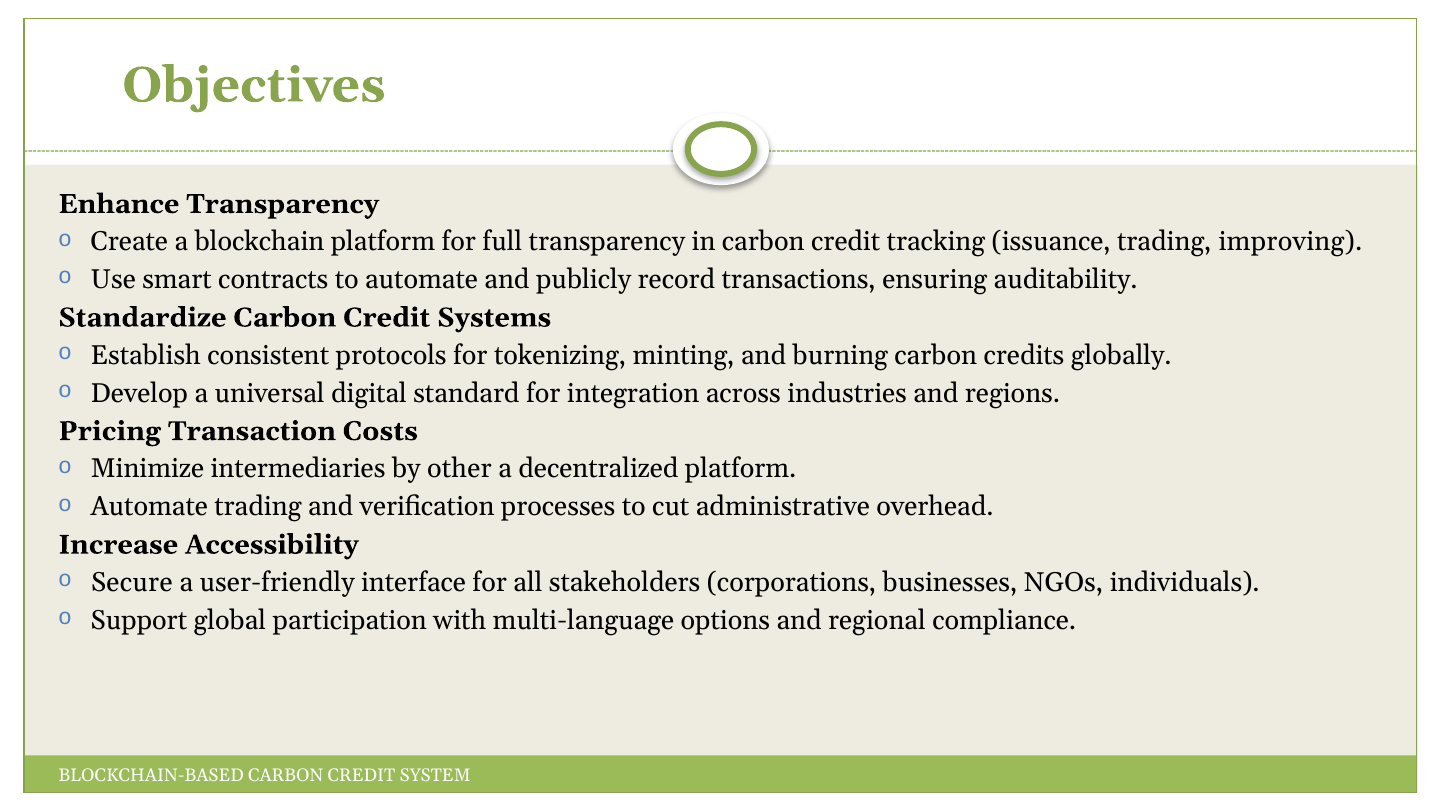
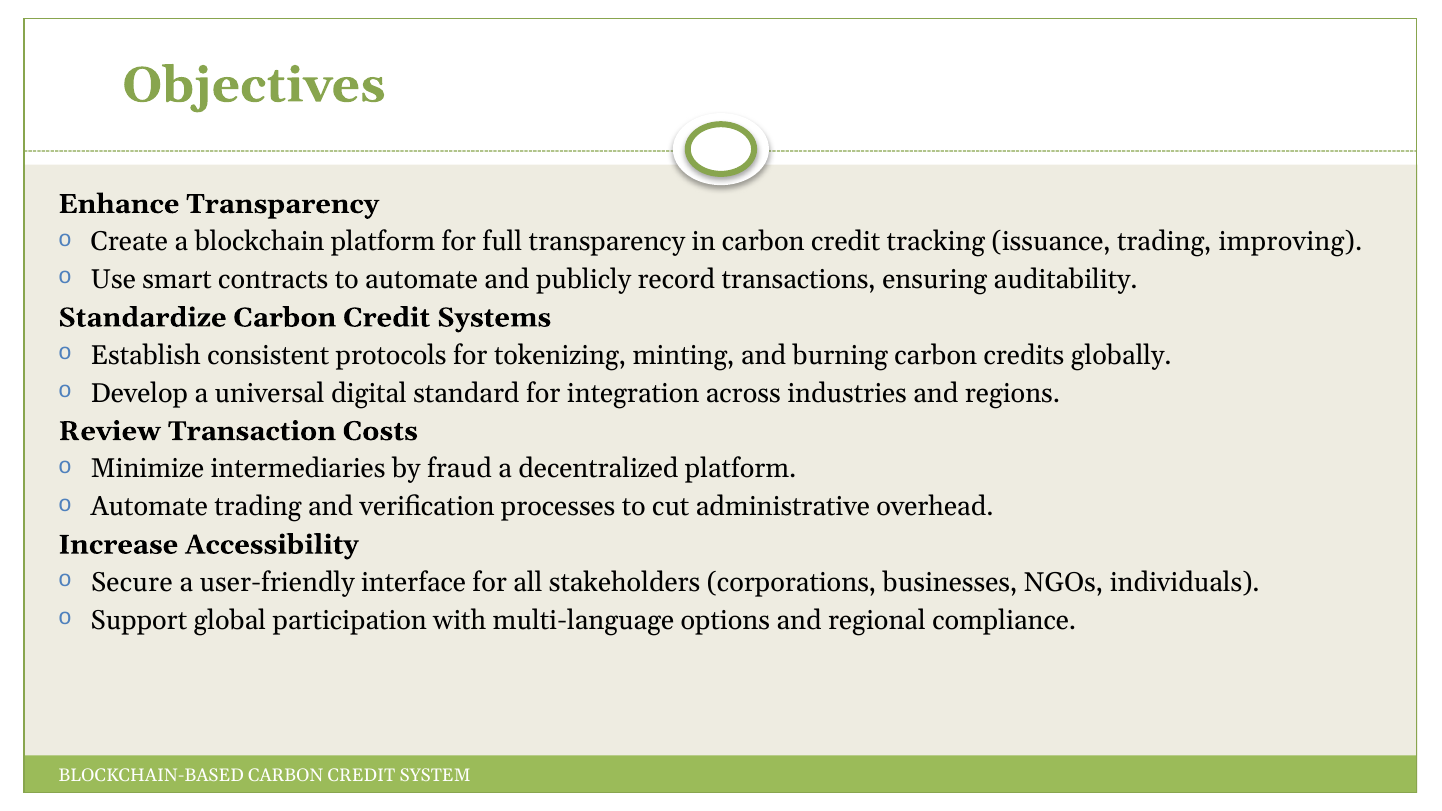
Pricing: Pricing -> Review
other: other -> fraud
